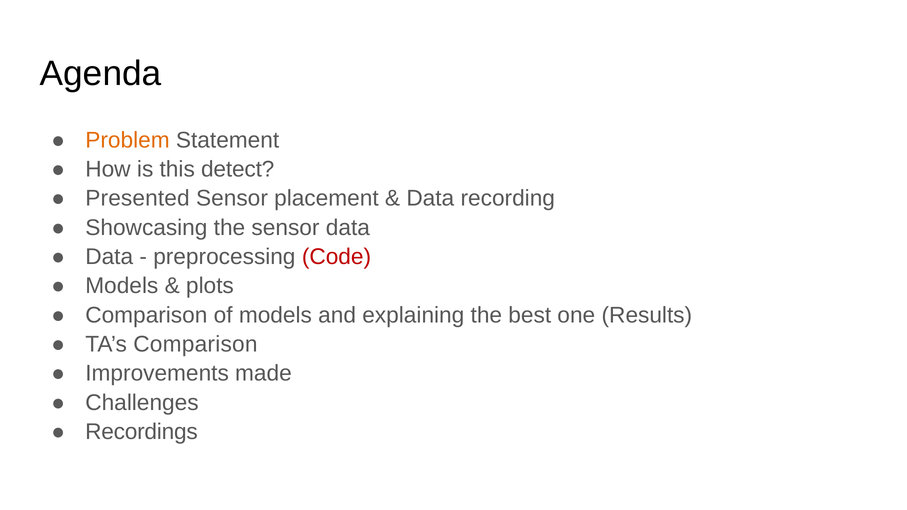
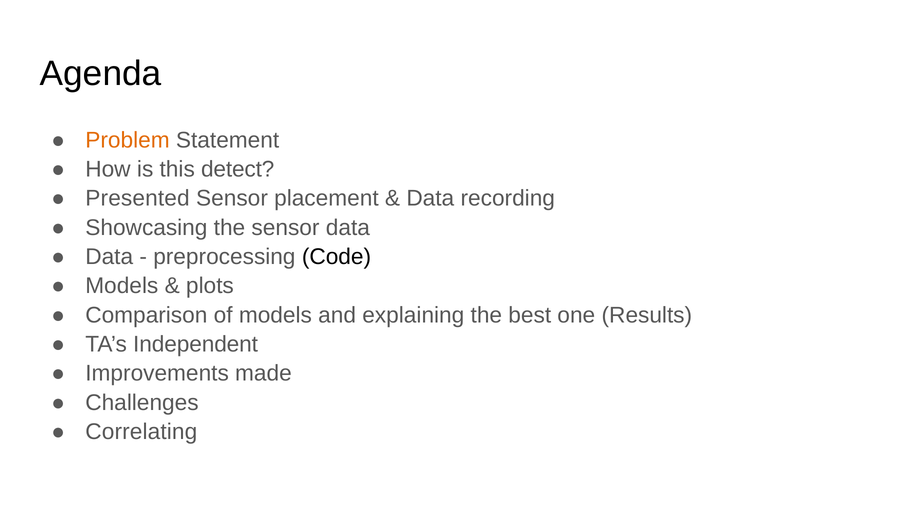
Code colour: red -> black
TA’s Comparison: Comparison -> Independent
Recordings: Recordings -> Correlating
